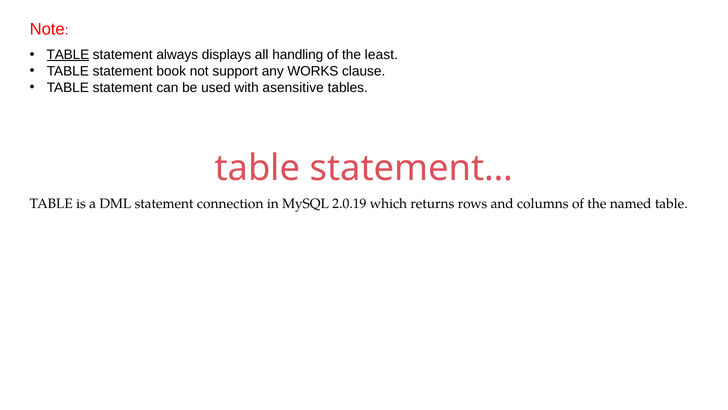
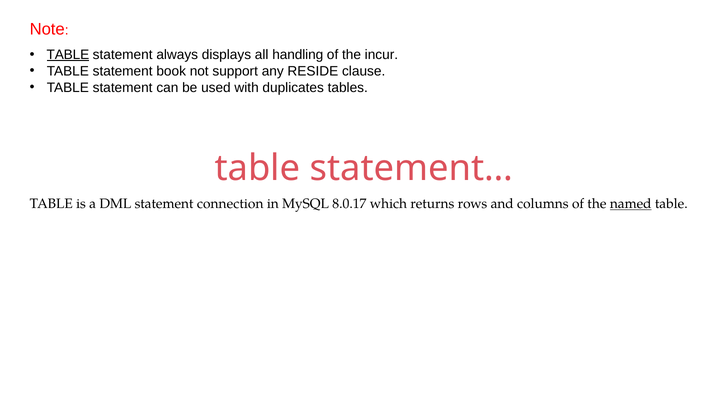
least: least -> incur
WORKS: WORKS -> RESIDE
asensitive: asensitive -> duplicates
2.0.19: 2.0.19 -> 8.0.17
named underline: none -> present
